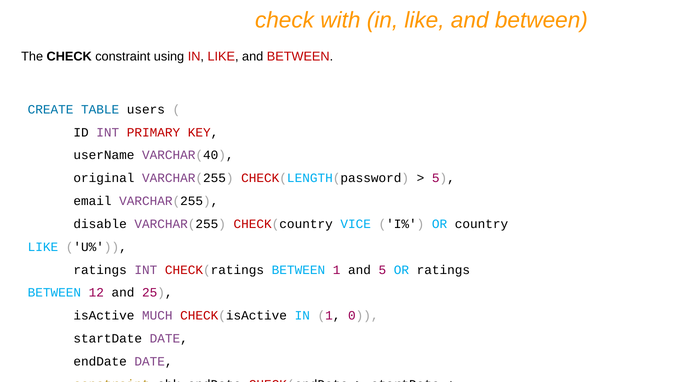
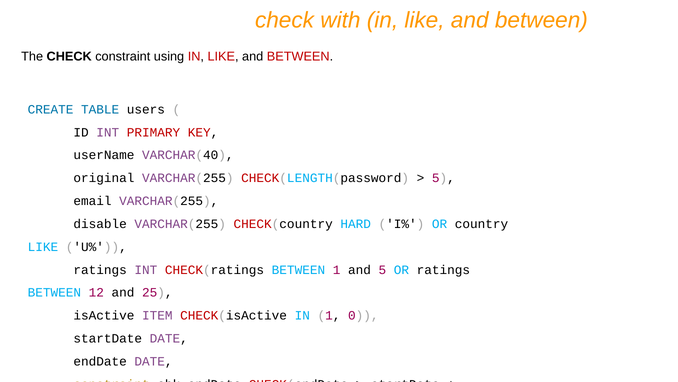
VICE: VICE -> HARD
MUCH: MUCH -> ITEM
